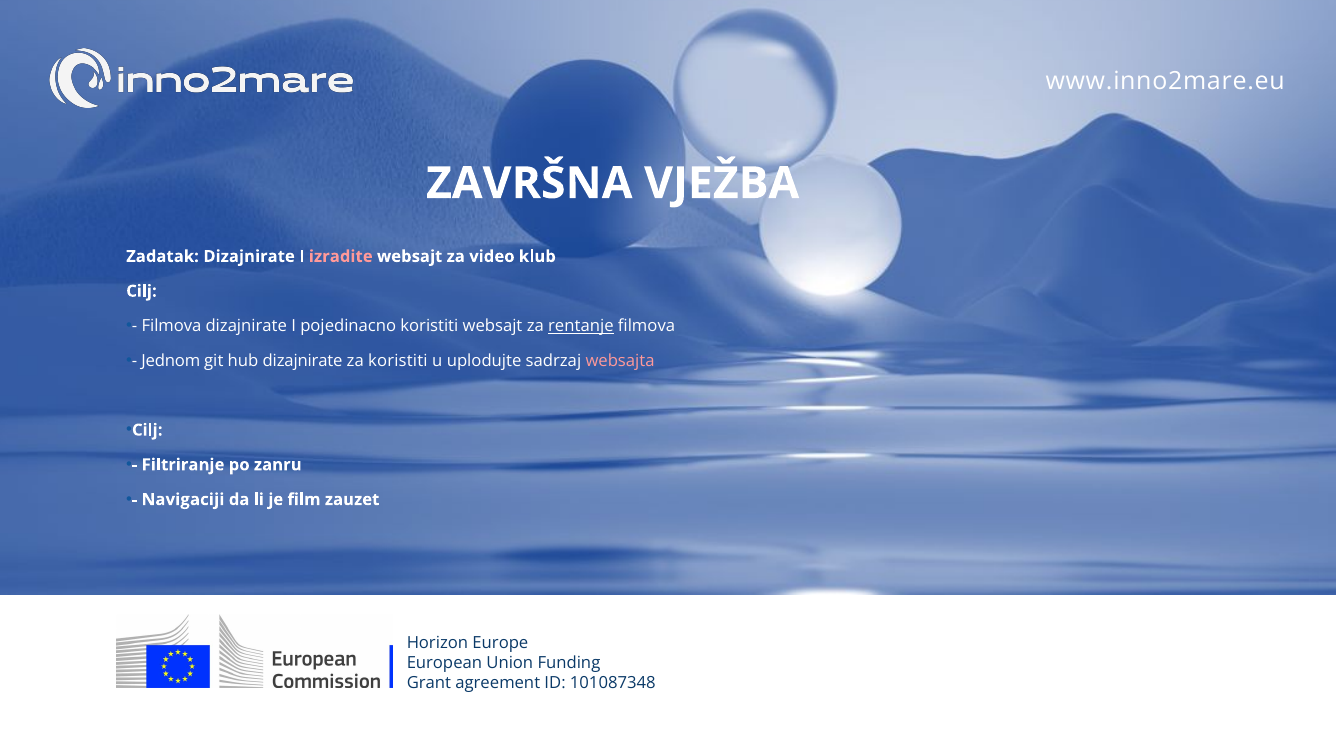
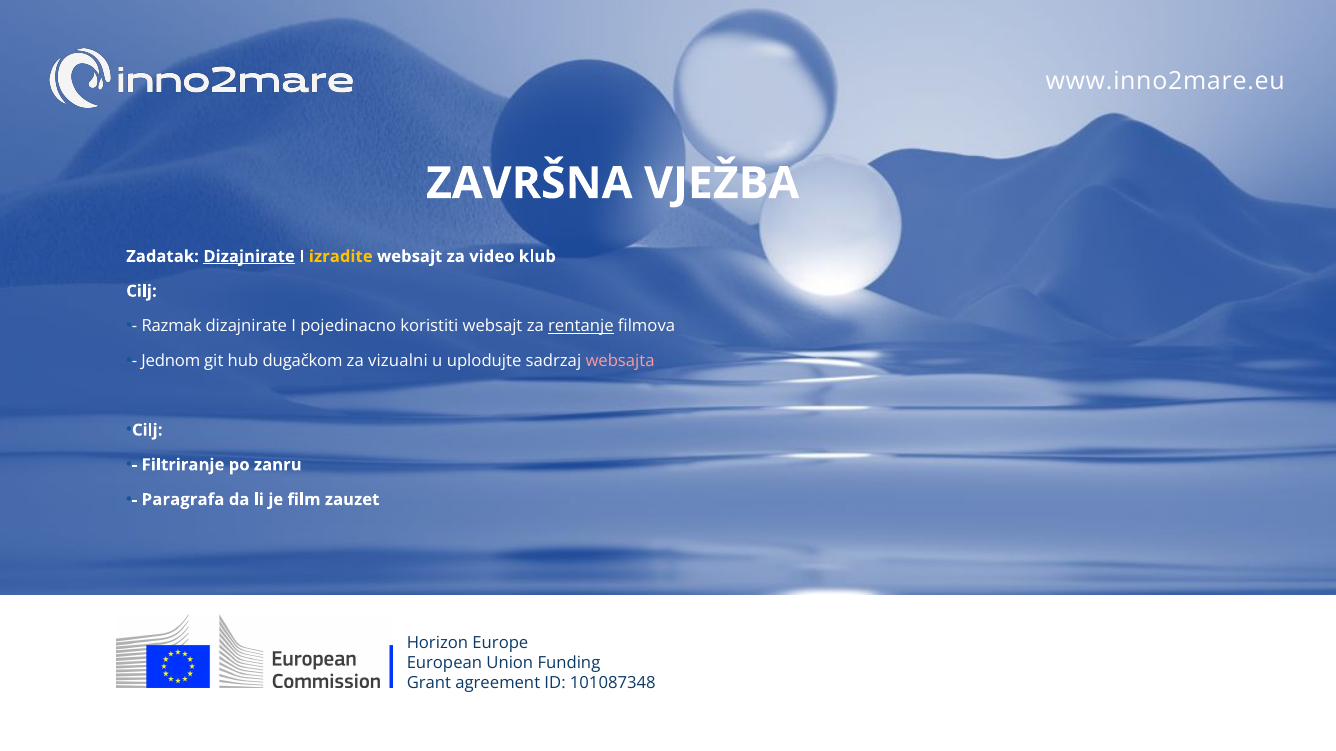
Dizajnirate at (249, 257) underline: none -> present
izradite colour: pink -> yellow
Filmova at (171, 326): Filmova -> Razmak
hub dizajnirate: dizajnirate -> dugačkom
za koristiti: koristiti -> vizualni
Navigaciji: Navigaciji -> Paragrafa
